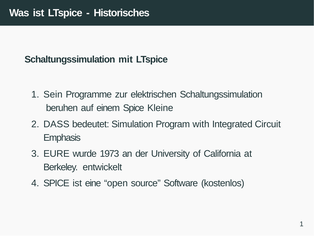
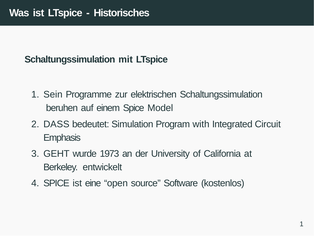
Kleine: Kleine -> Model
EURE: EURE -> GEHT
